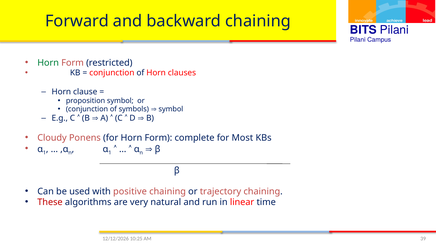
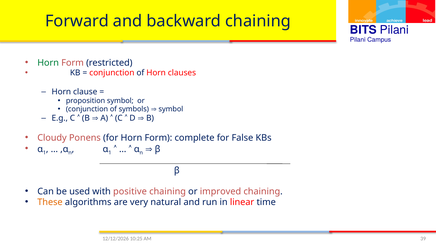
Most: Most -> False
trajectory: trajectory -> improved
These colour: red -> orange
